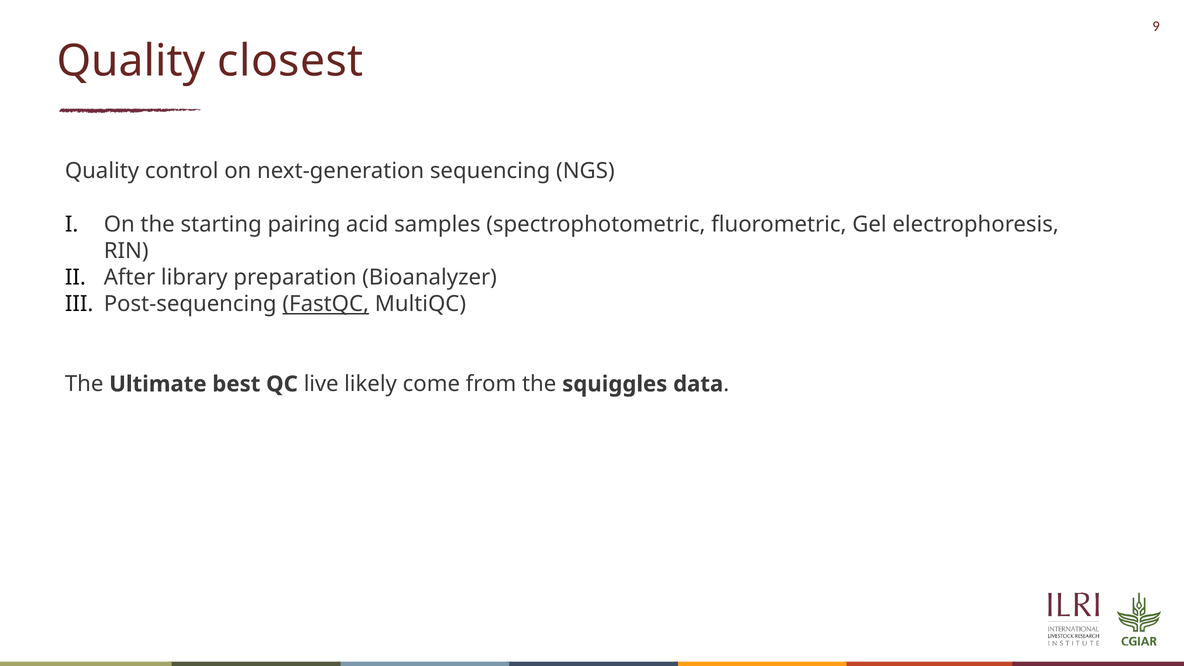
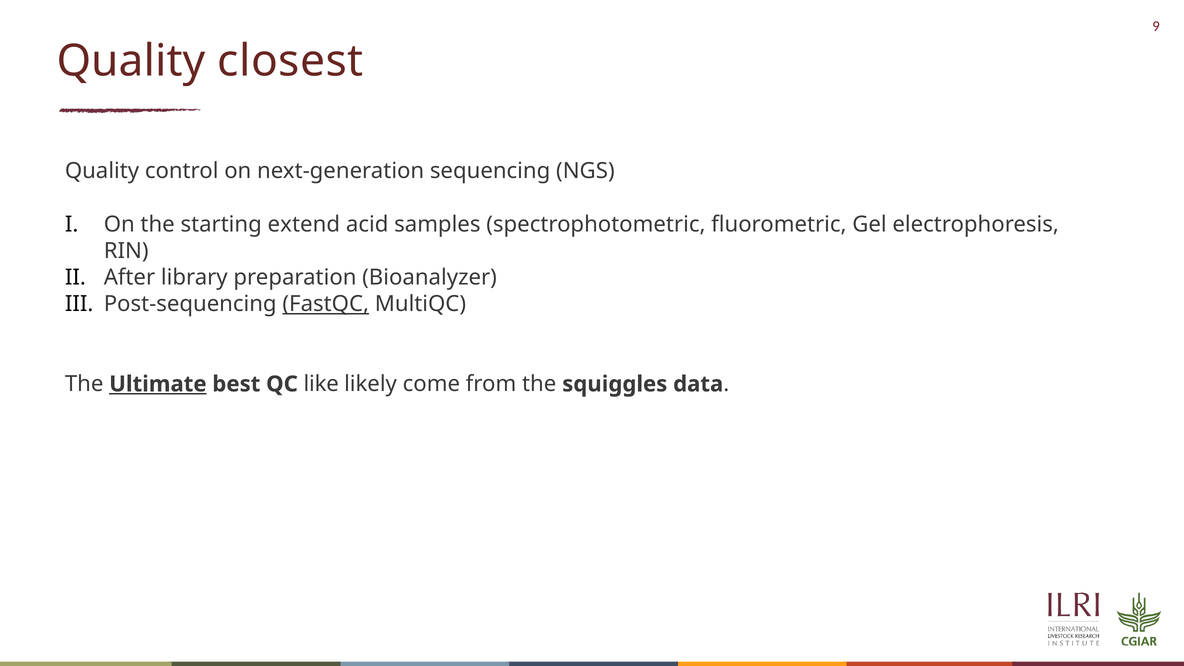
pairing: pairing -> extend
Ultimate underline: none -> present
live: live -> like
